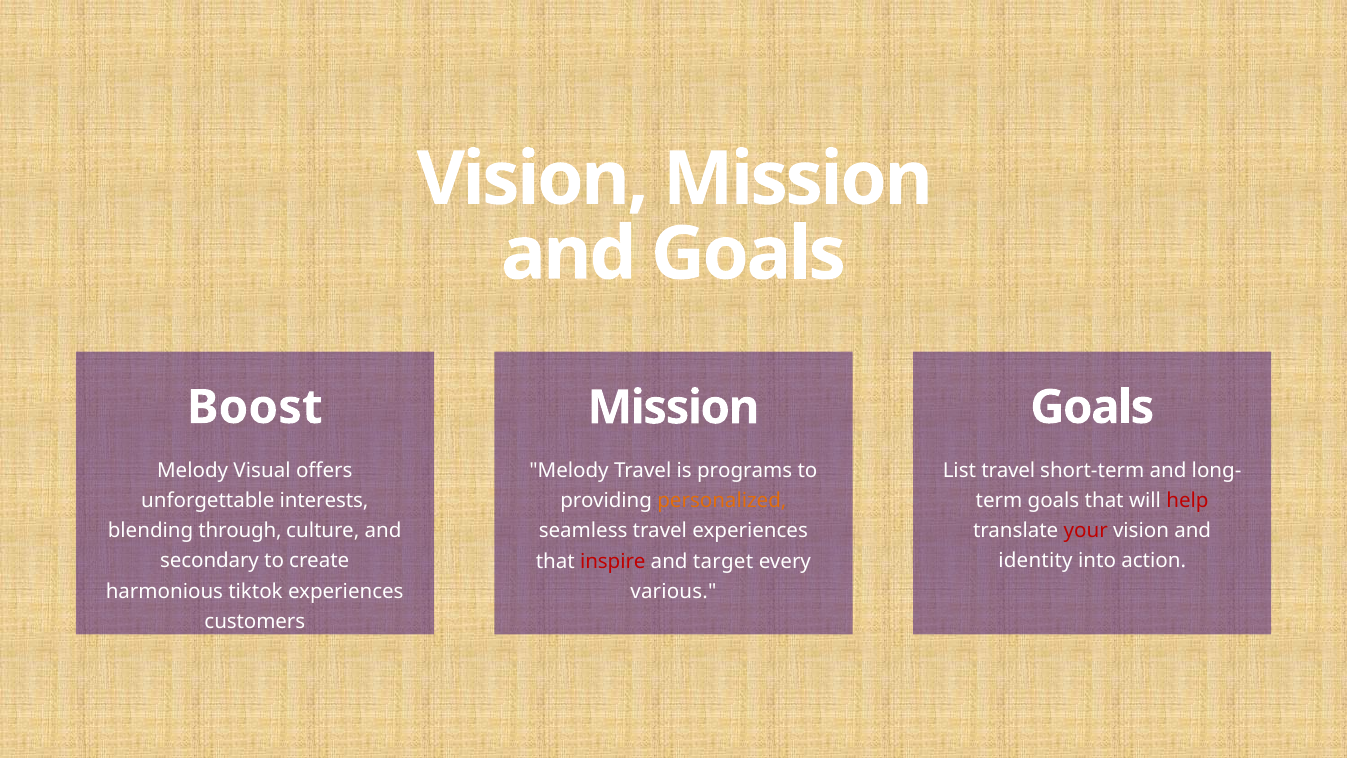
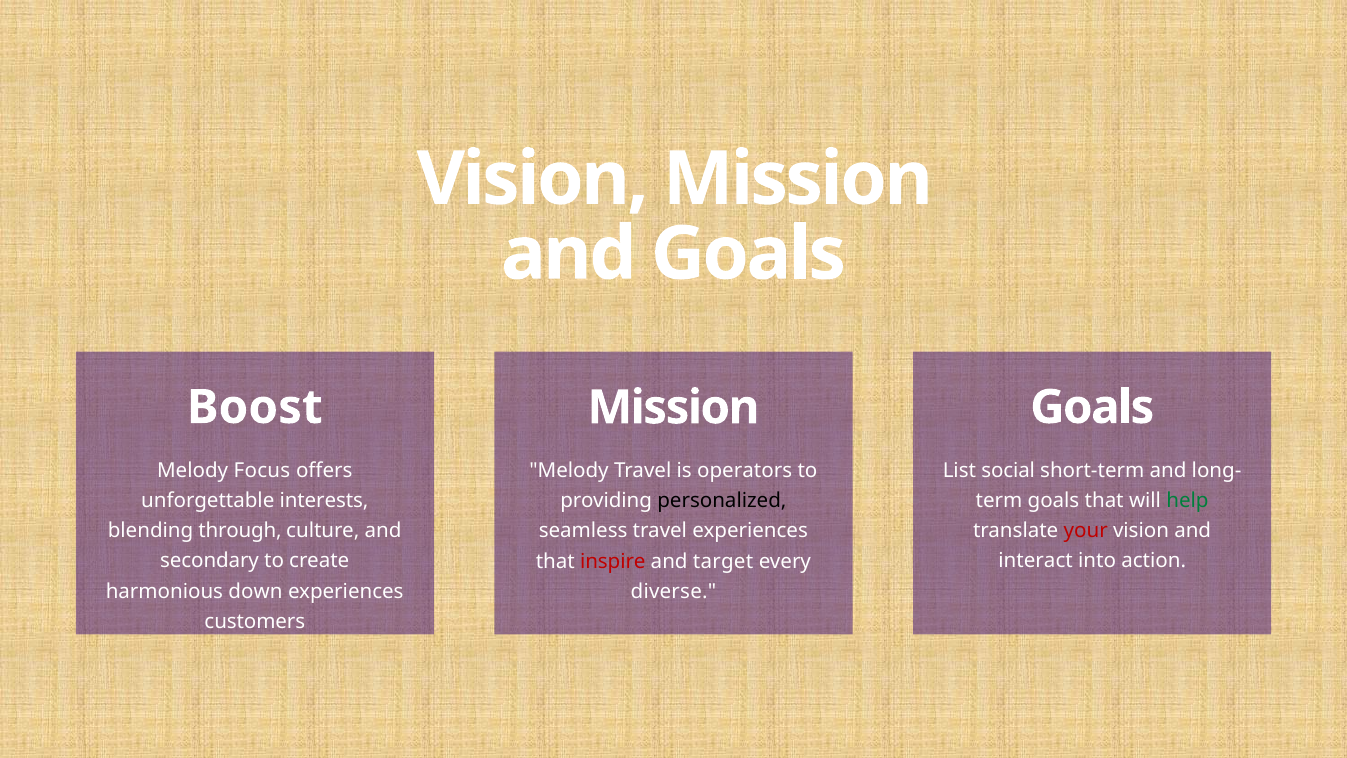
Visual: Visual -> Focus
List travel: travel -> social
programs: programs -> operators
help colour: red -> green
personalized colour: orange -> black
identity: identity -> interact
tiktok: tiktok -> down
various: various -> diverse
